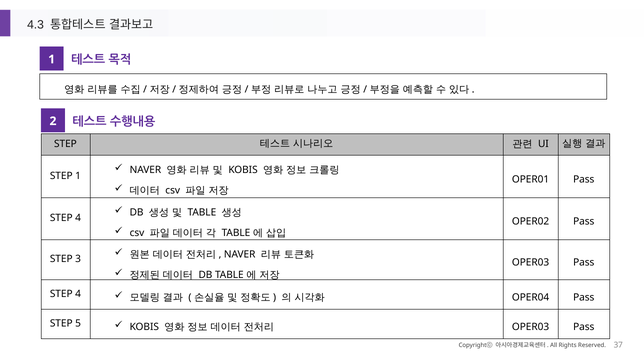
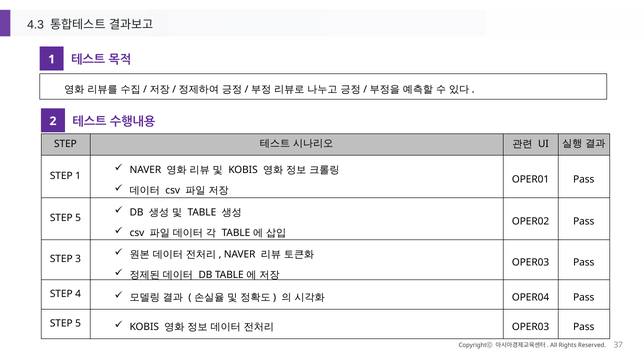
4 at (78, 218): 4 -> 5
